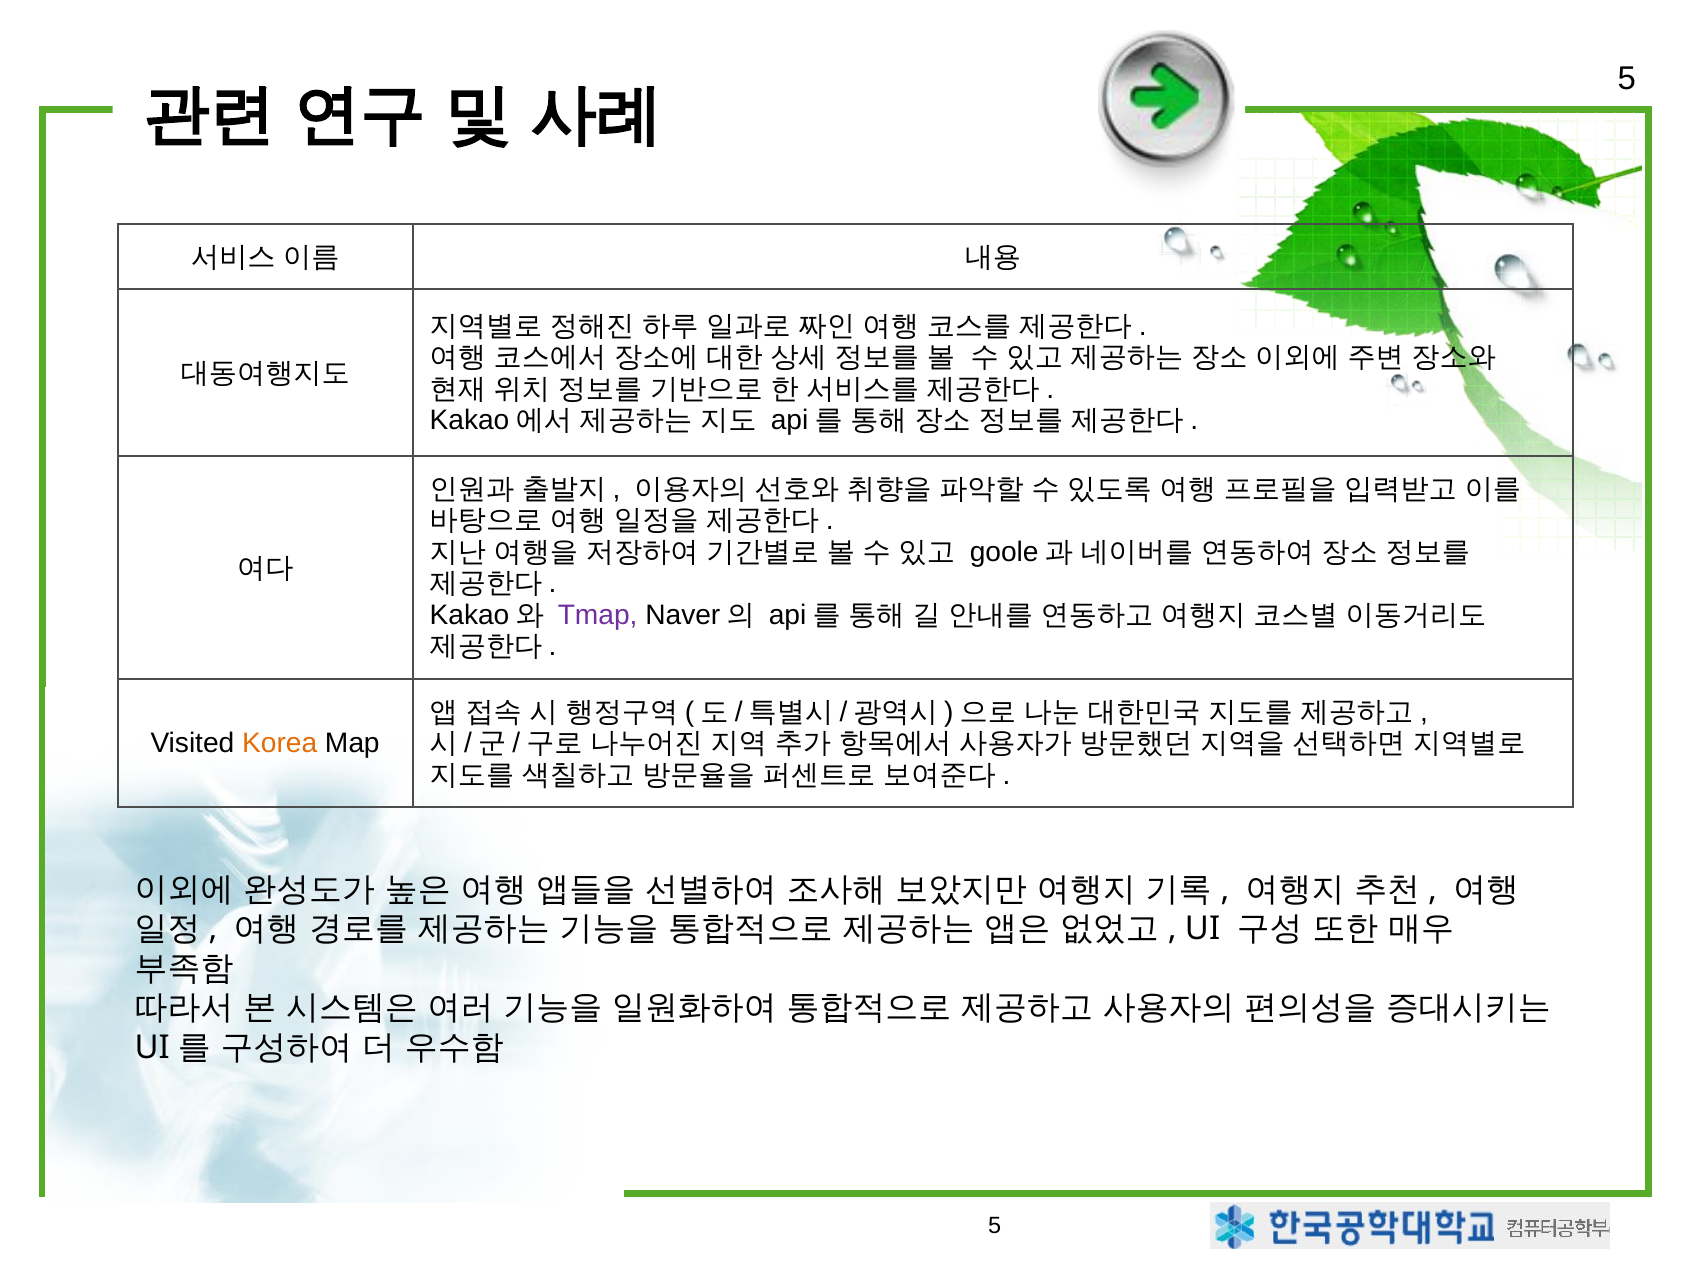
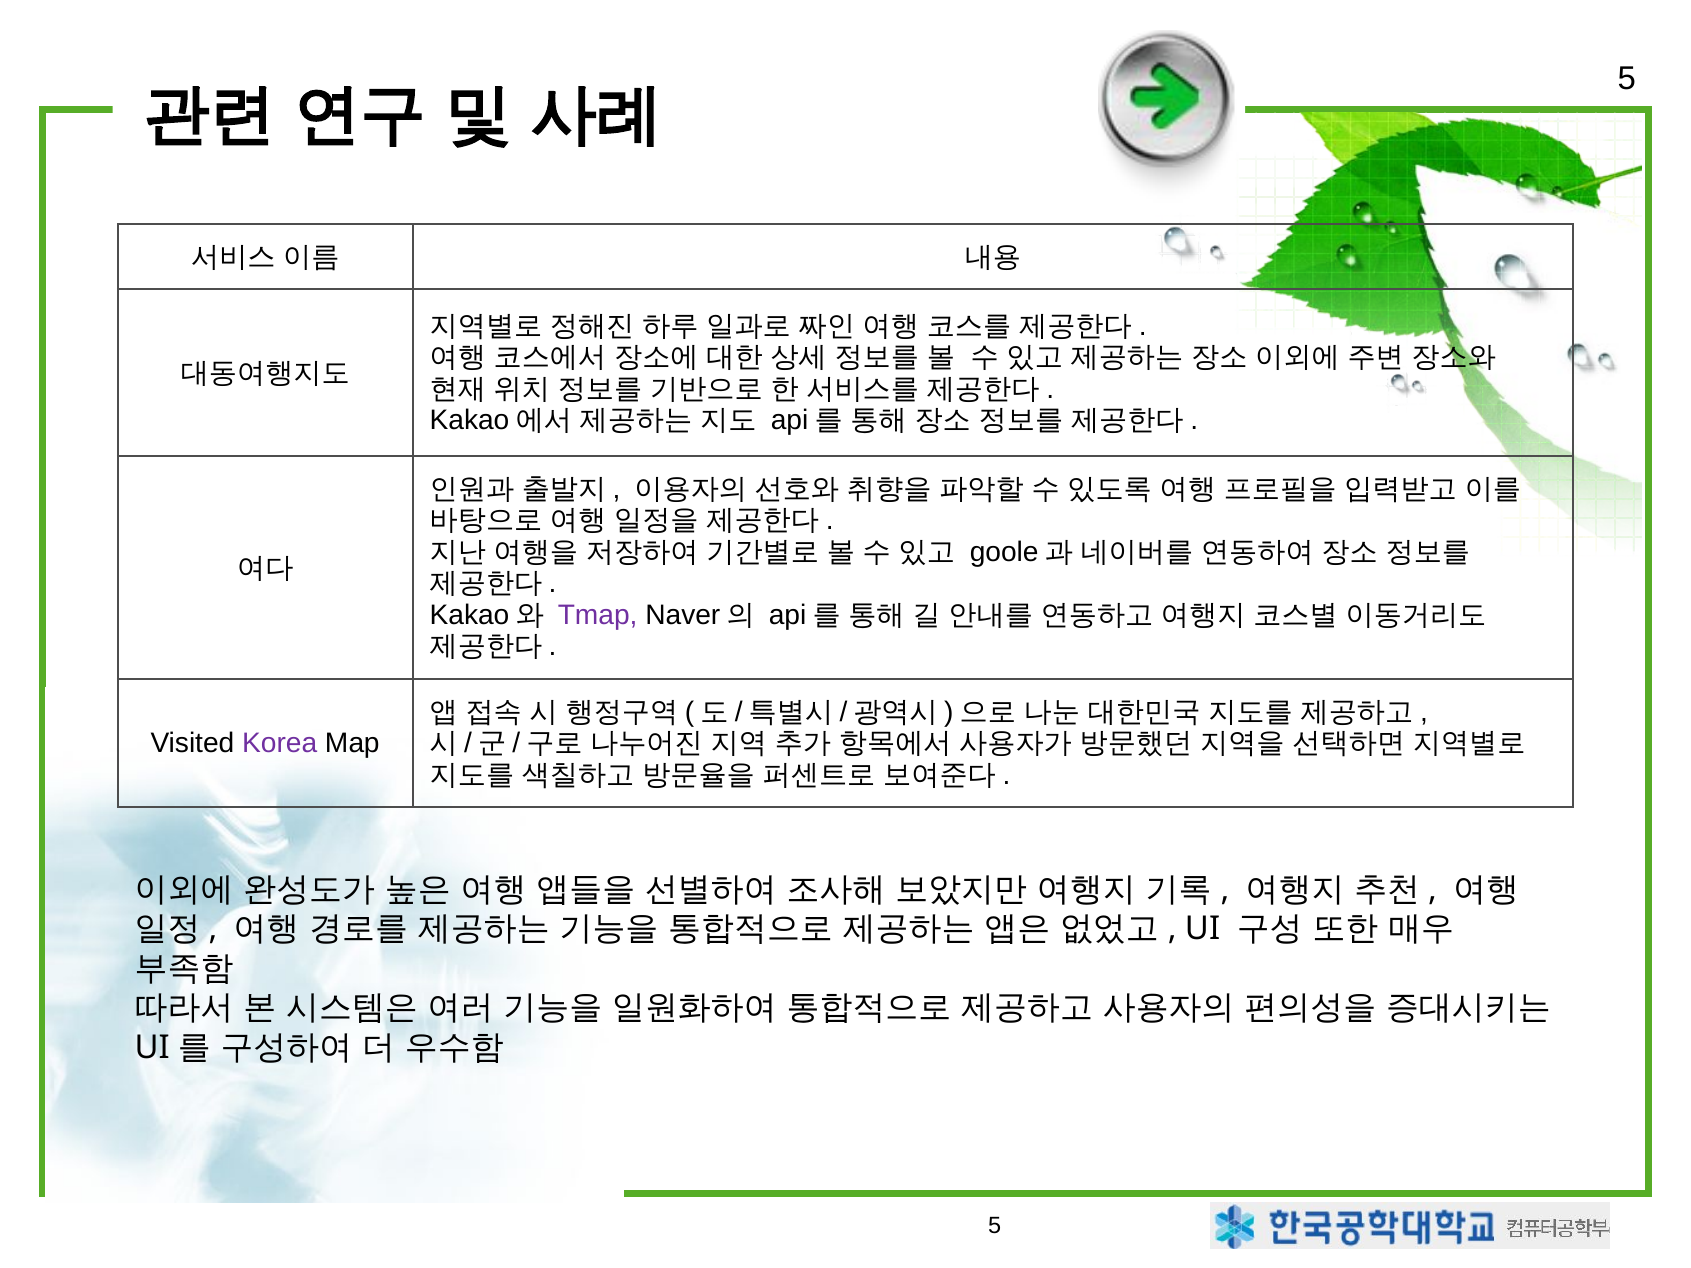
Korea colour: orange -> purple
